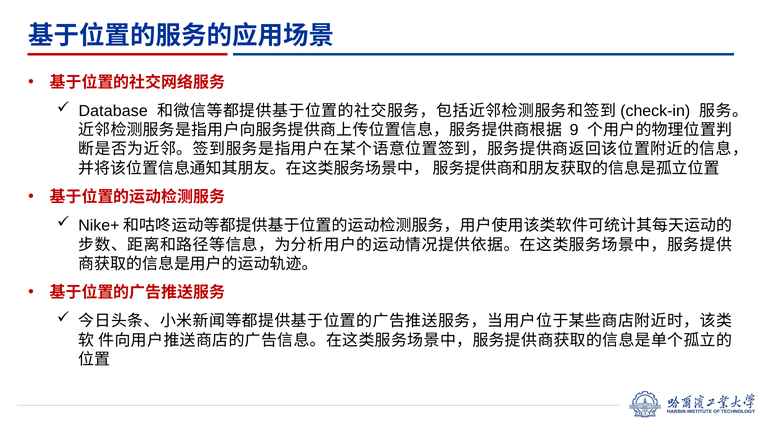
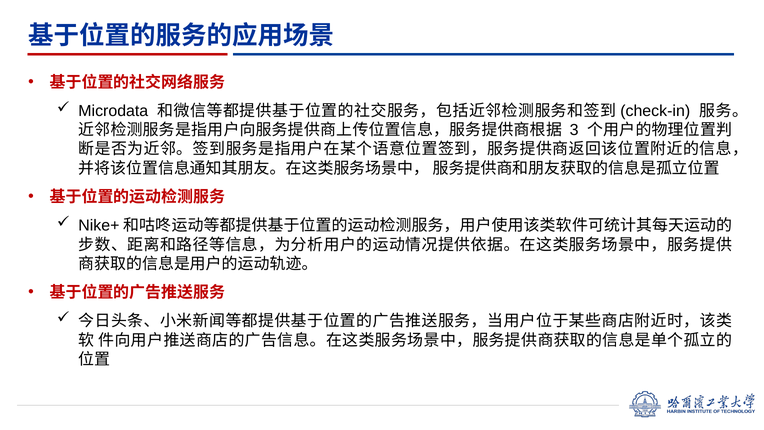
Database: Database -> Microdata
9: 9 -> 3
